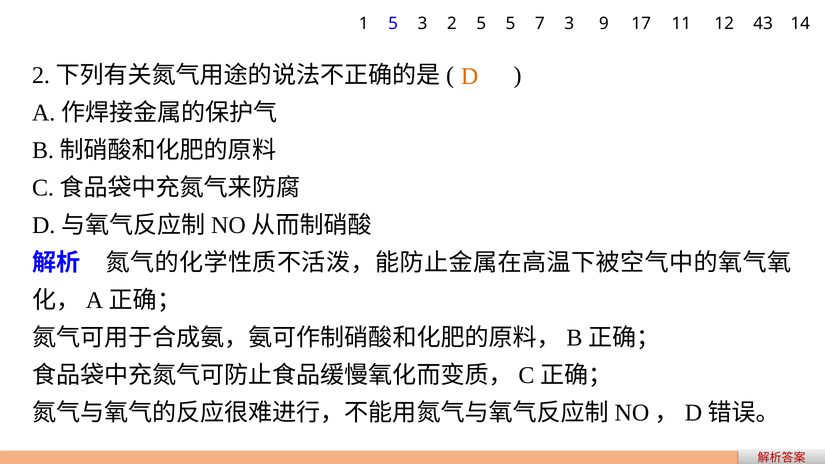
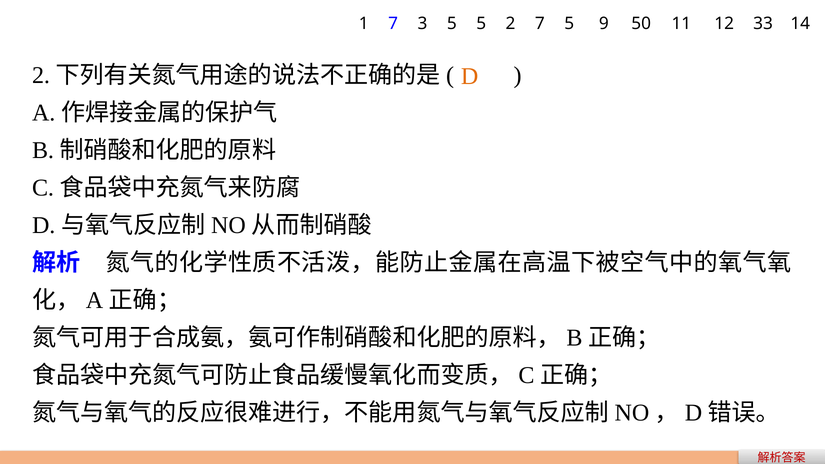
1 5: 5 -> 7
3 2: 2 -> 5
5 5: 5 -> 2
7 3: 3 -> 5
17: 17 -> 50
43: 43 -> 33
